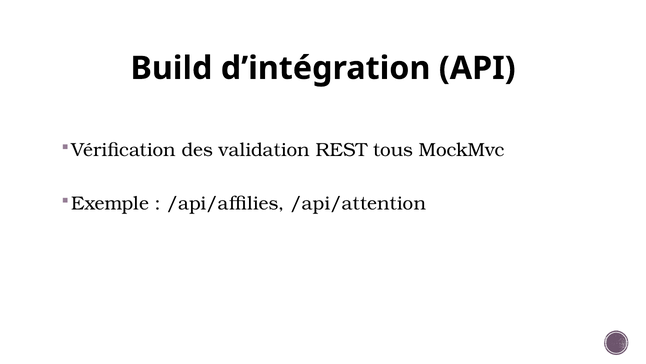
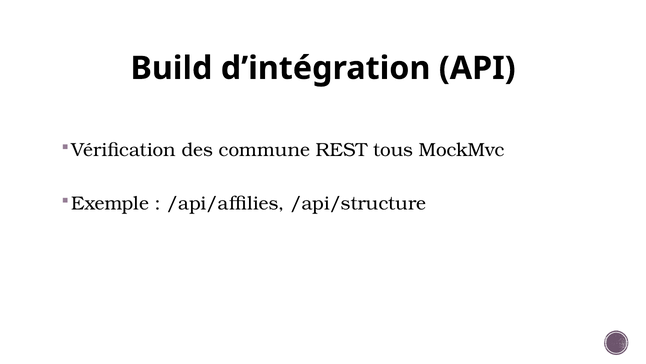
validation: validation -> commune
/api/attention: /api/attention -> /api/structure
